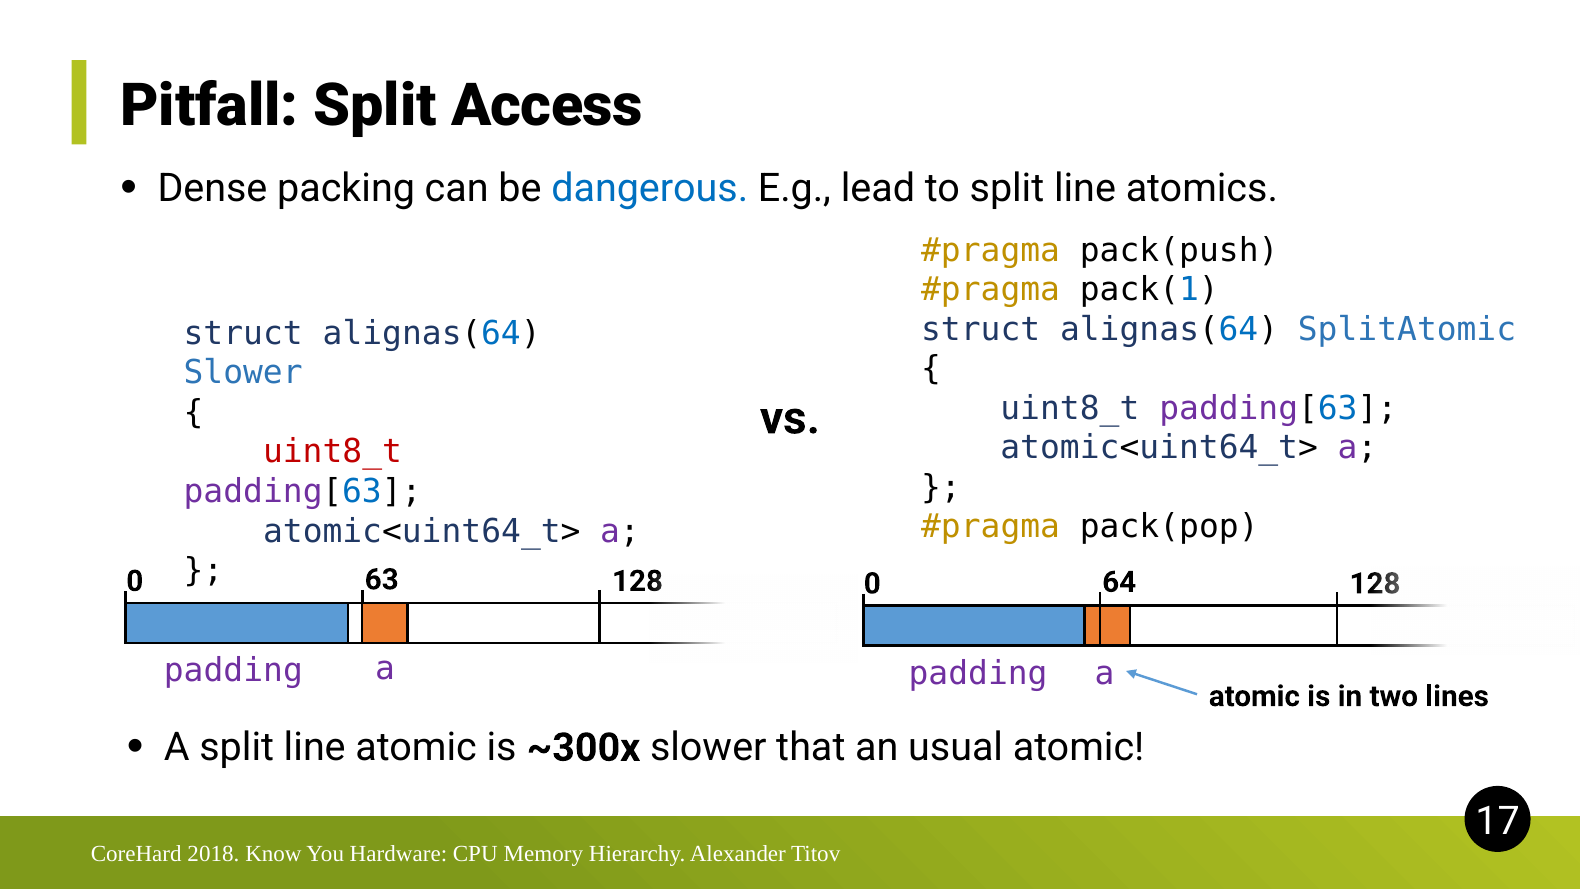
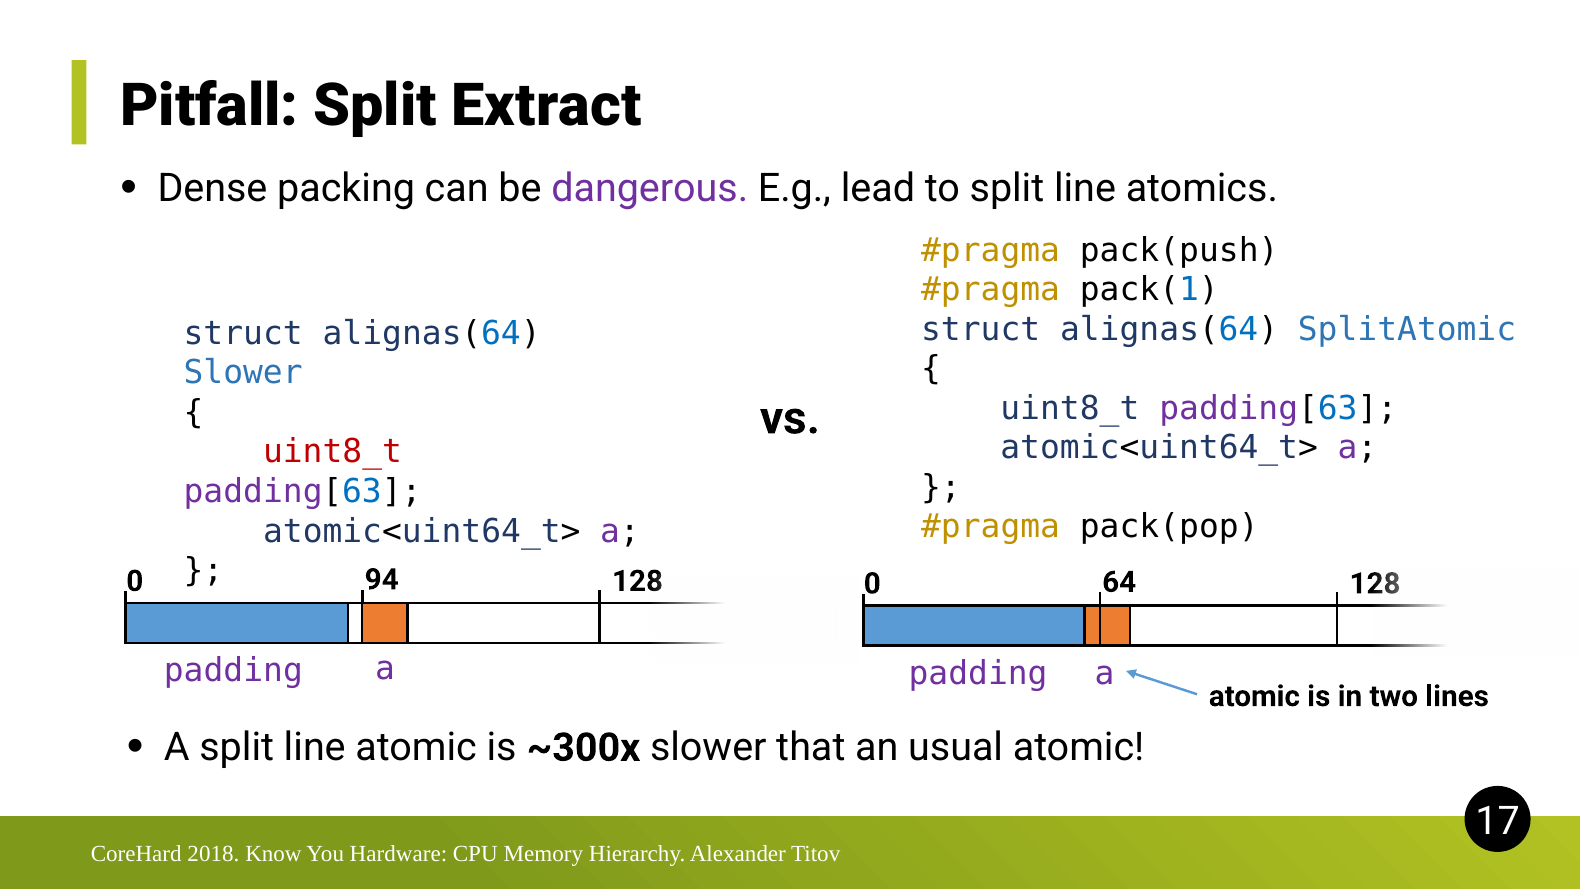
Access: Access -> Extract
dangerous colour: blue -> purple
63: 63 -> 94
